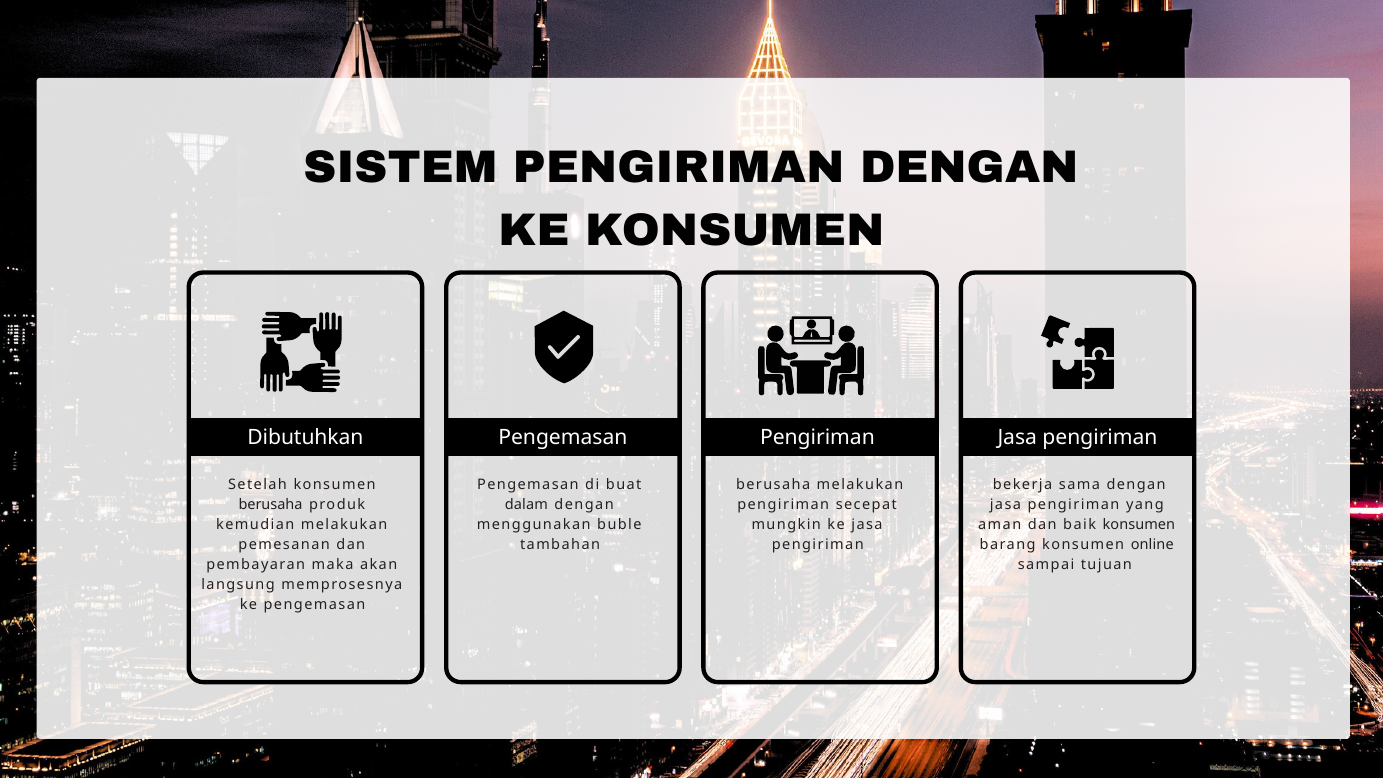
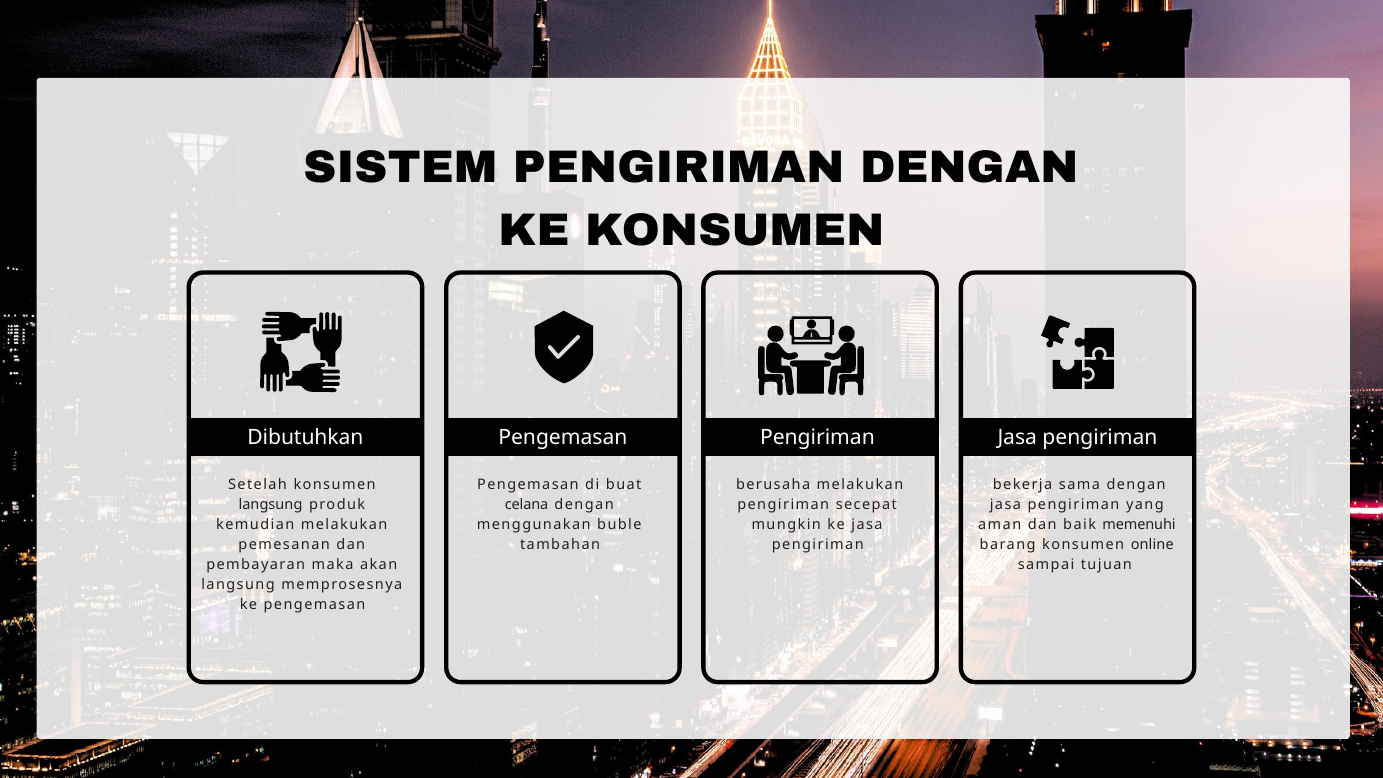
berusaha at (271, 505): berusaha -> langsung
dalam: dalam -> celana
baik konsumen: konsumen -> memenuhi
